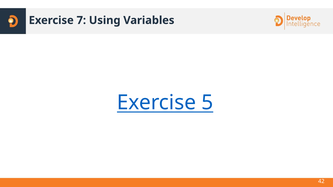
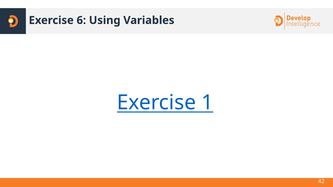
7: 7 -> 6
5: 5 -> 1
